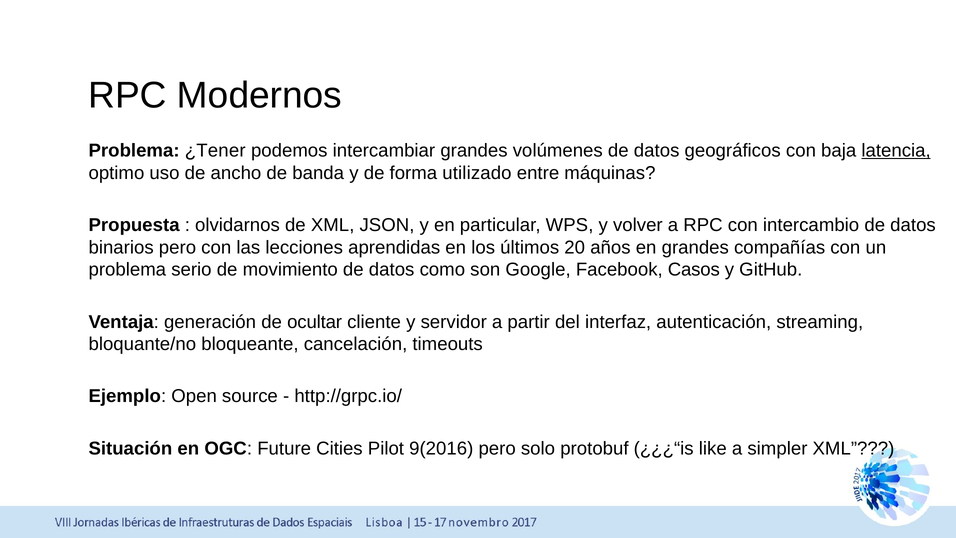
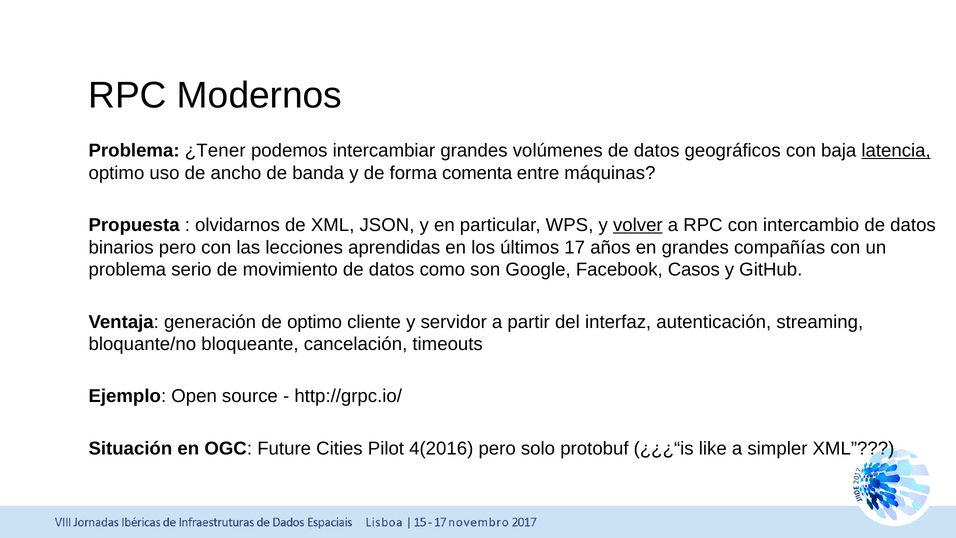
utilizado: utilizado -> comenta
volver underline: none -> present
20: 20 -> 17
de ocultar: ocultar -> optimo
9(2016: 9(2016 -> 4(2016
